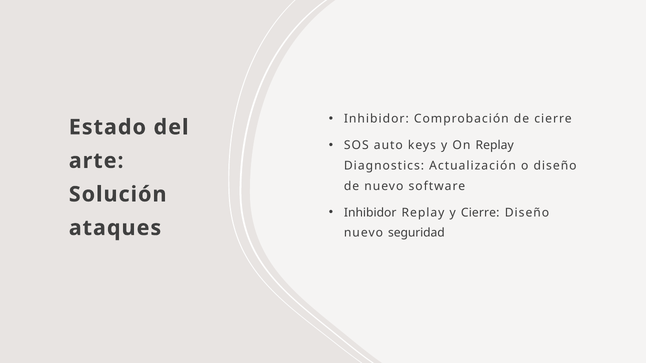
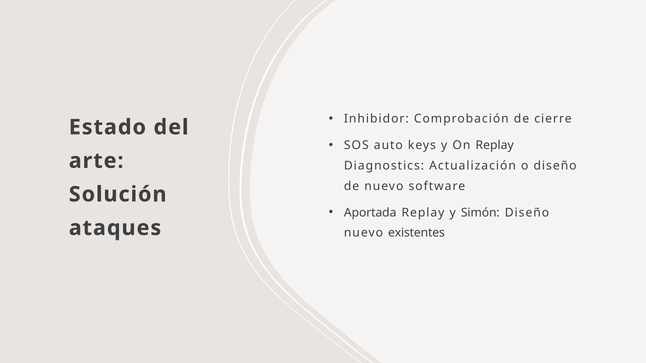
Inhibidor at (370, 213): Inhibidor -> Aportada
y Cierre: Cierre -> Simón
seguridad: seguridad -> existentes
